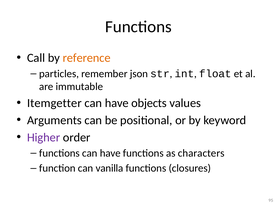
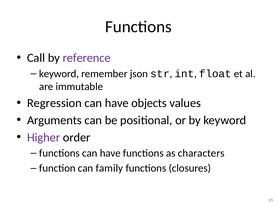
reference colour: orange -> purple
particles at (59, 74): particles -> keyword
Itemgetter: Itemgetter -> Regression
vanilla: vanilla -> family
